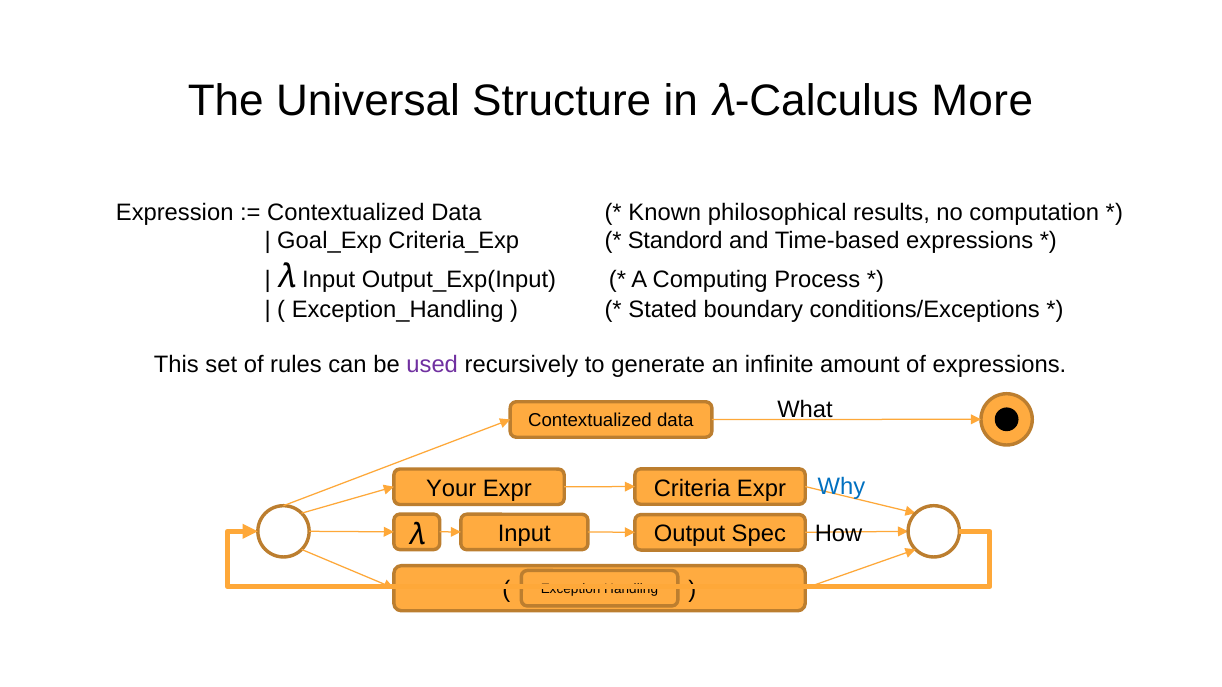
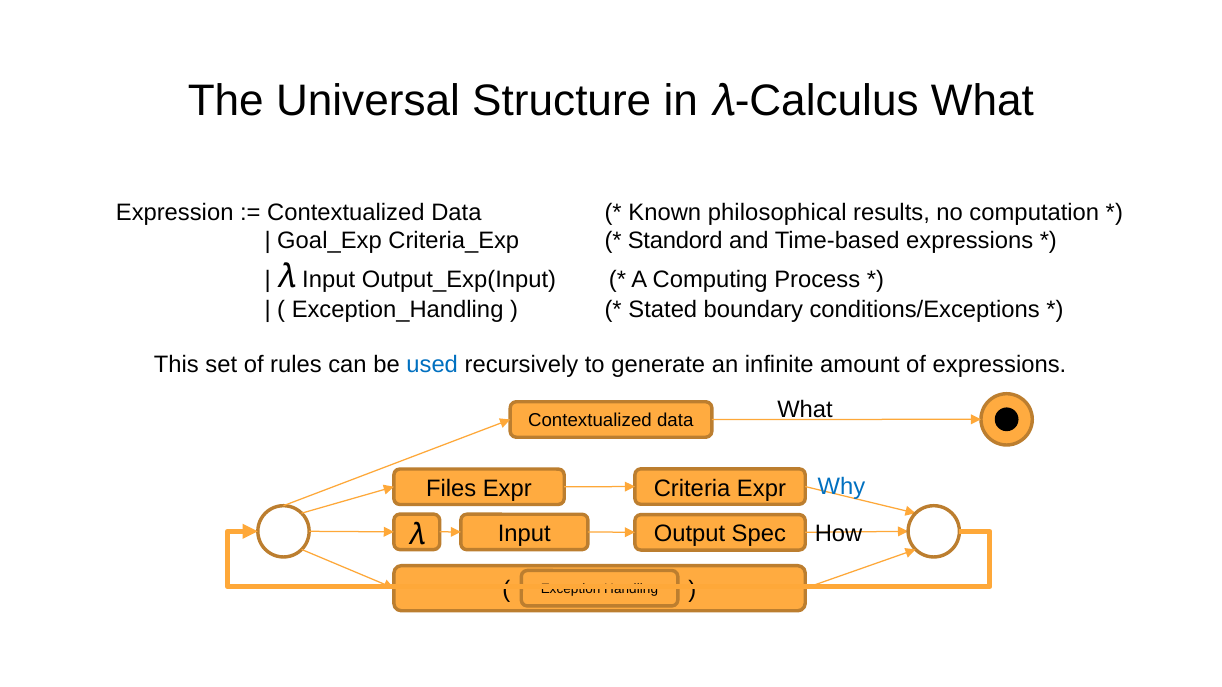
More at (982, 101): More -> What
used colour: purple -> blue
Your: Your -> Files
